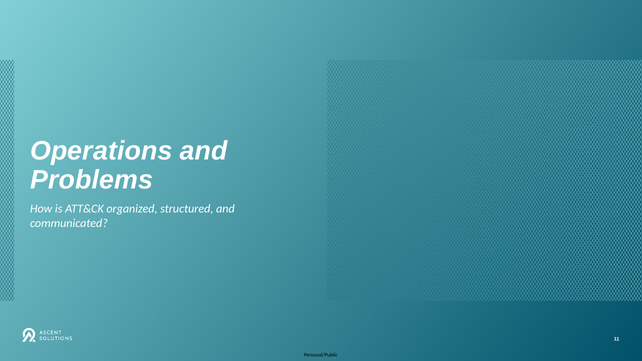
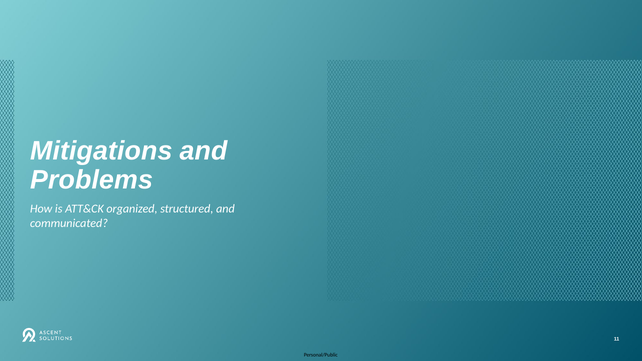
Operations: Operations -> Mitigations
